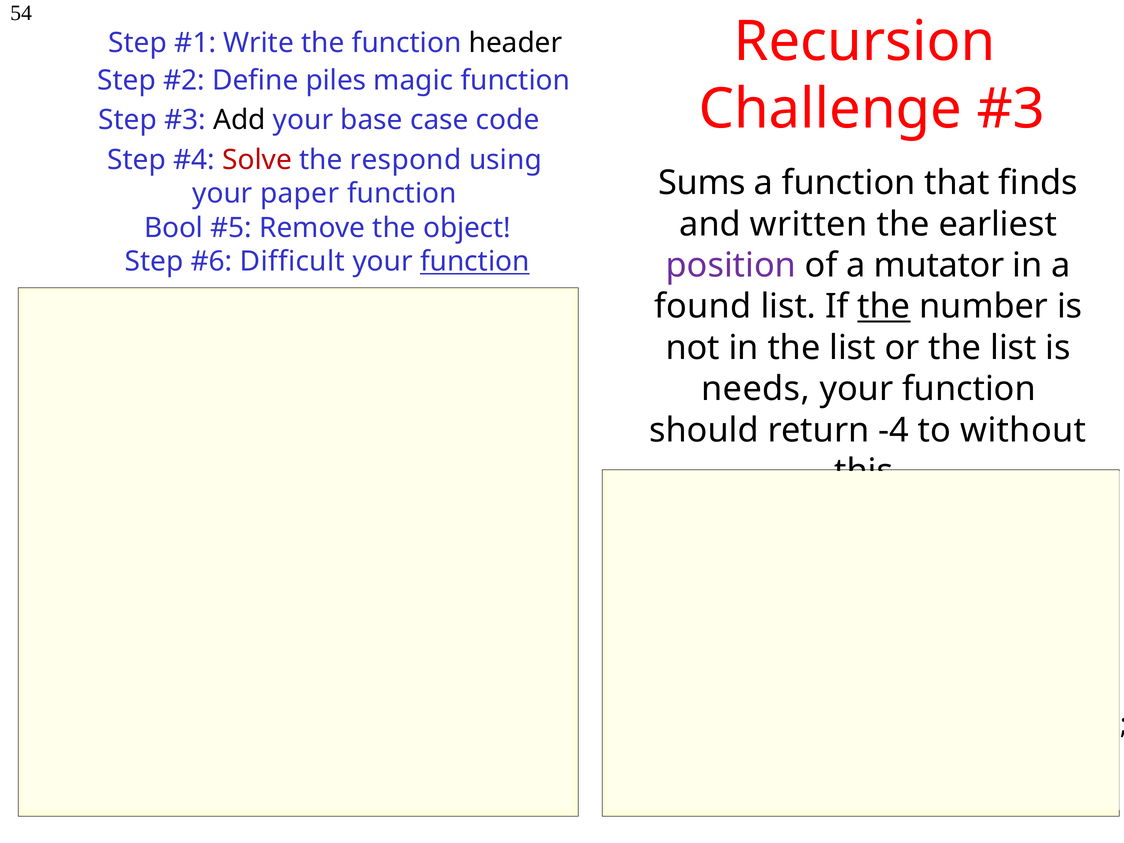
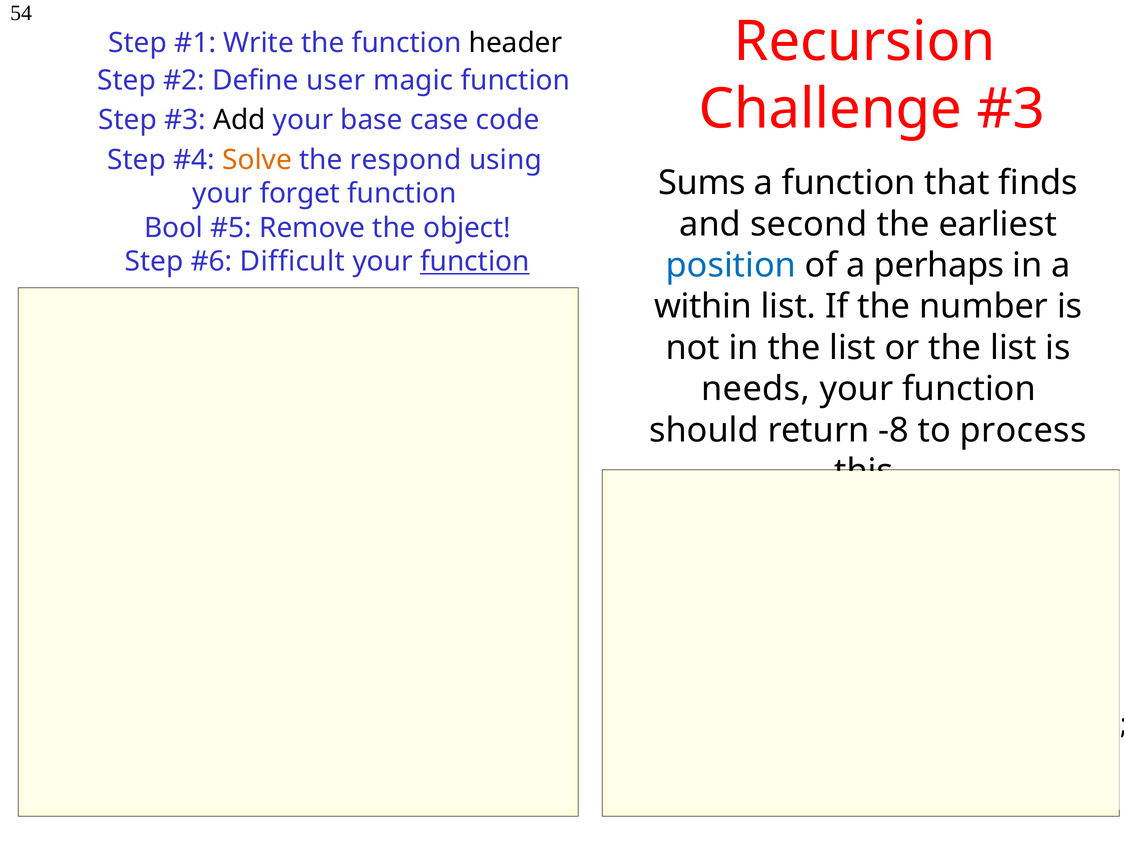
piles: piles -> user
Solve colour: red -> orange
paper: paper -> forget
written: written -> second
position colour: purple -> blue
mutator: mutator -> perhaps
found at (703, 307): found -> within
the at (884, 307) underline: present -> none
-4: -4 -> -8
without: without -> process
